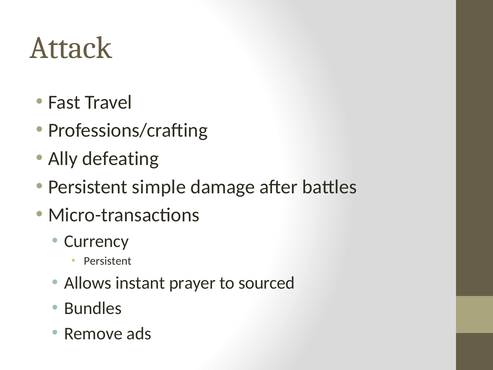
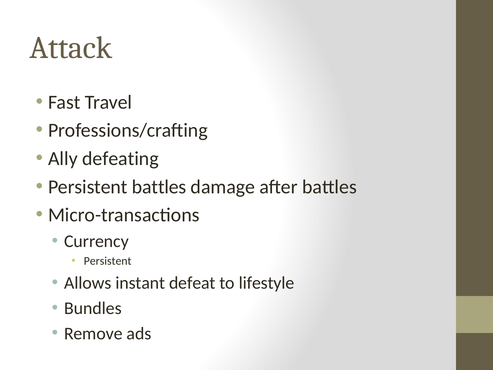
Persistent simple: simple -> battles
prayer: prayer -> defeat
sourced: sourced -> lifestyle
